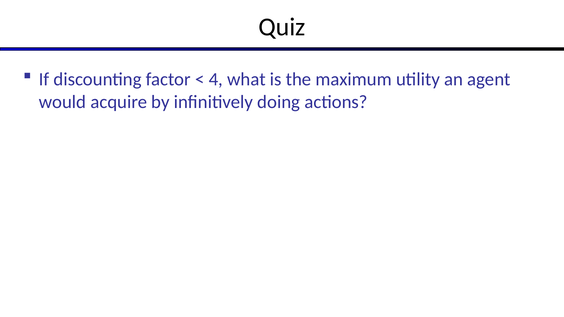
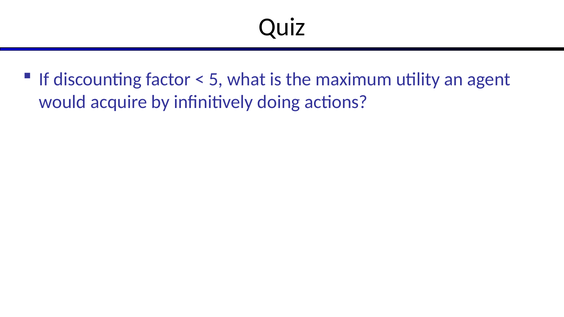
4: 4 -> 5
